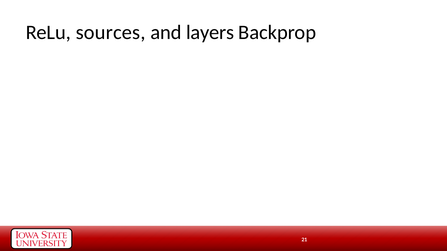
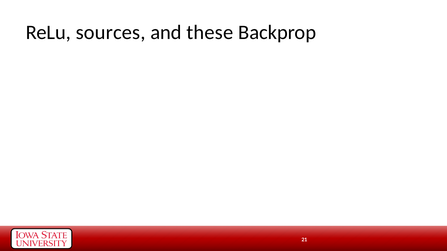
layers: layers -> these
